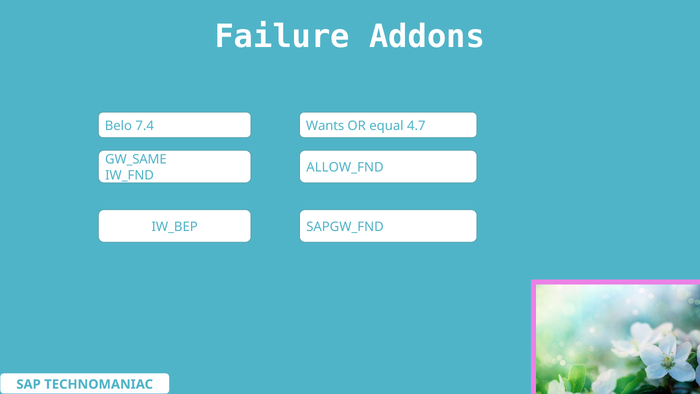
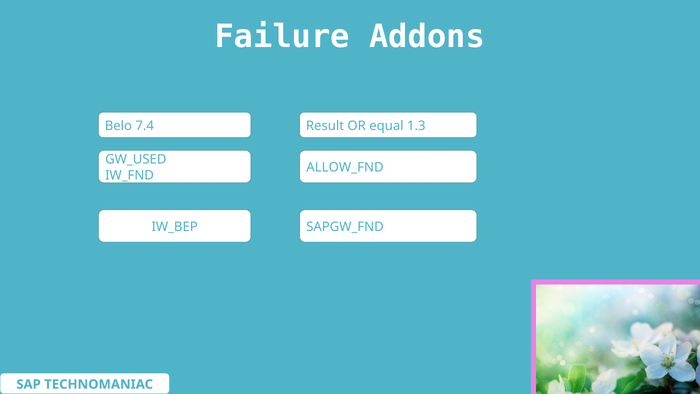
Wants: Wants -> Result
4.7: 4.7 -> 1.3
GW_SAME: GW_SAME -> GW_USED
